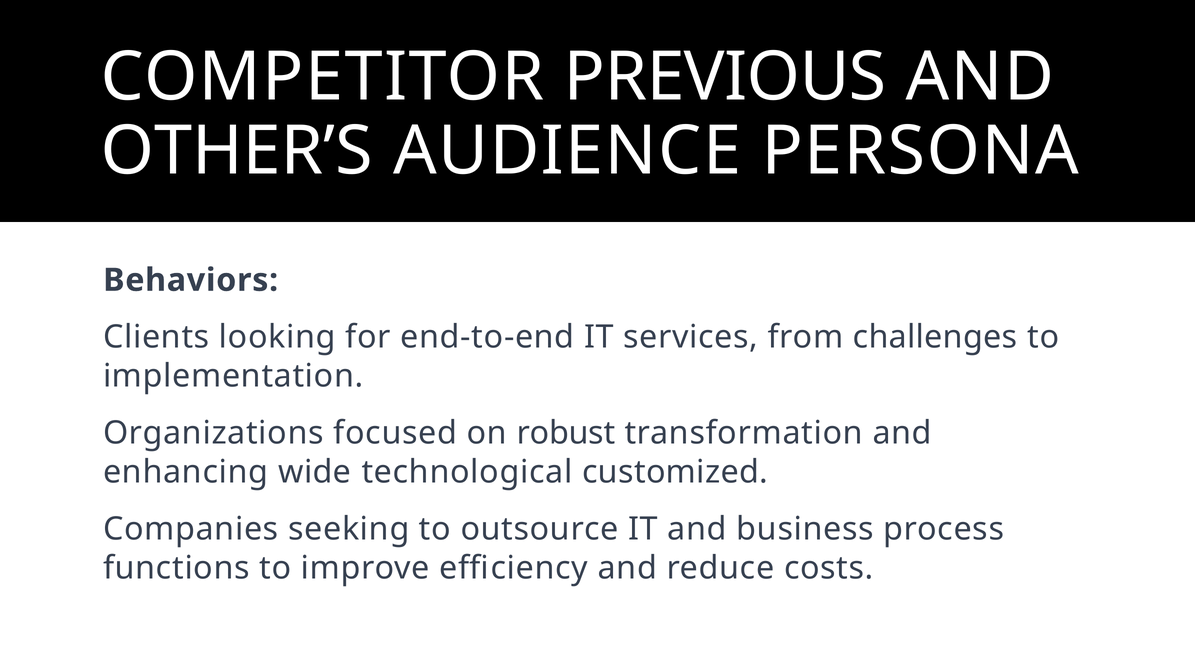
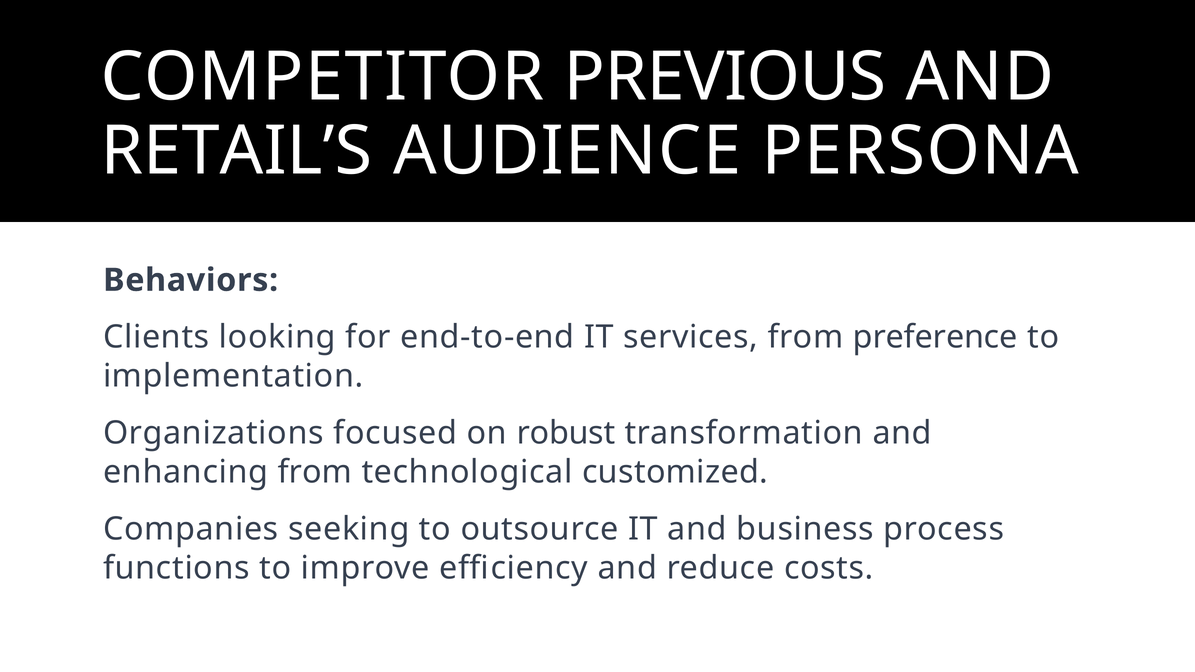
OTHER’S: OTHER’S -> RETAIL’S
challenges: challenges -> preference
enhancing wide: wide -> from
